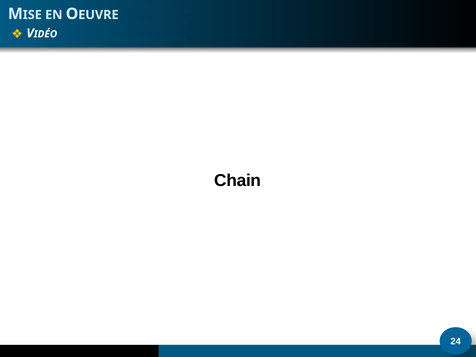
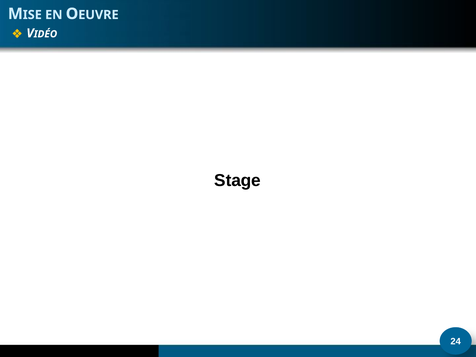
Chain: Chain -> Stage
